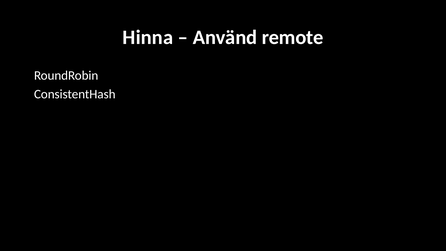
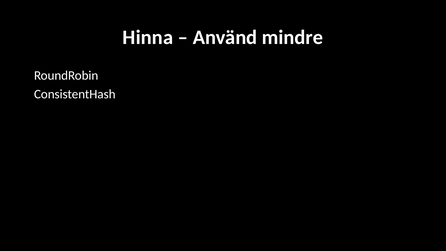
remote: remote -> mindre
